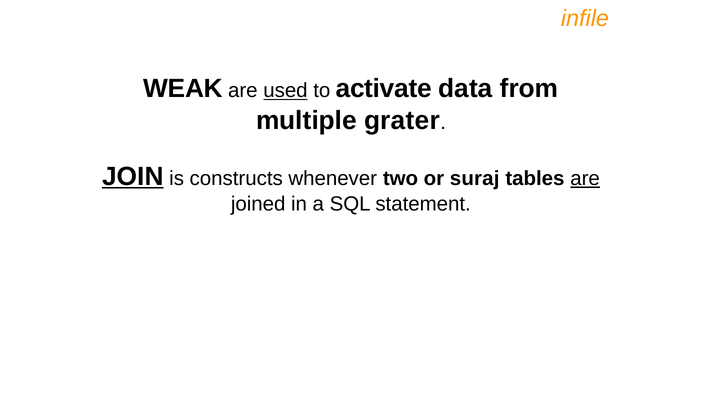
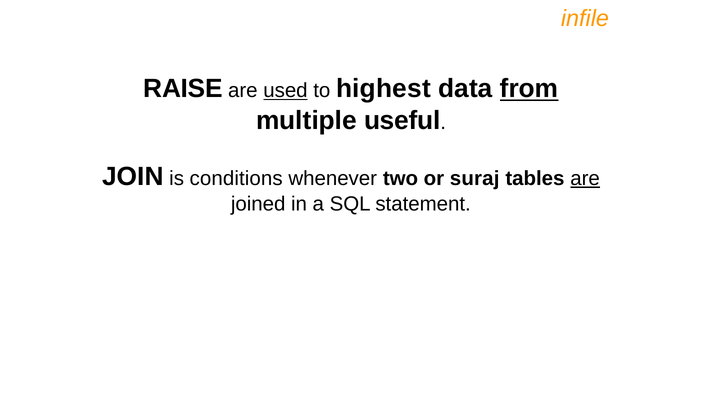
WEAK: WEAK -> RAISE
activate: activate -> highest
from underline: none -> present
grater: grater -> useful
JOIN underline: present -> none
constructs: constructs -> conditions
